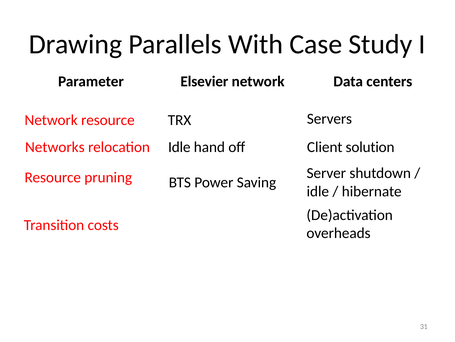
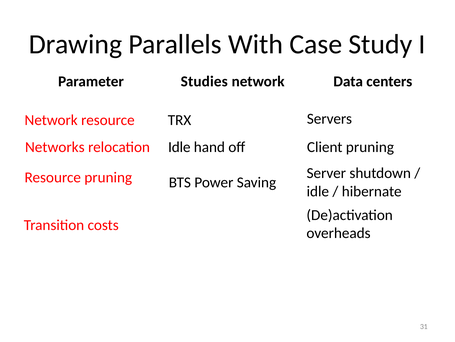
Elsevier: Elsevier -> Studies
Client solution: solution -> pruning
